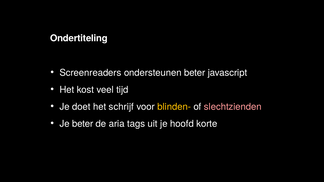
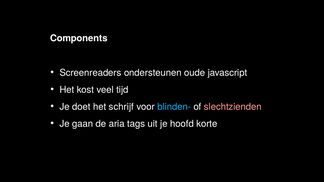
Ondertiteling: Ondertiteling -> Components
ondersteunen beter: beter -> oude
blinden- colour: yellow -> light blue
beter at (83, 124): beter -> gaan
